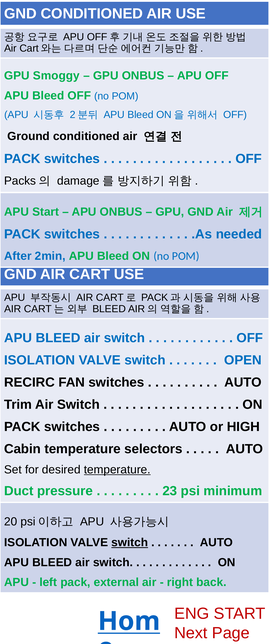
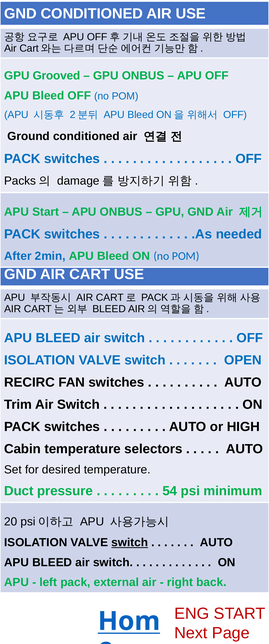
Smoggy: Smoggy -> Grooved
temperature at (117, 469) underline: present -> none
23: 23 -> 54
